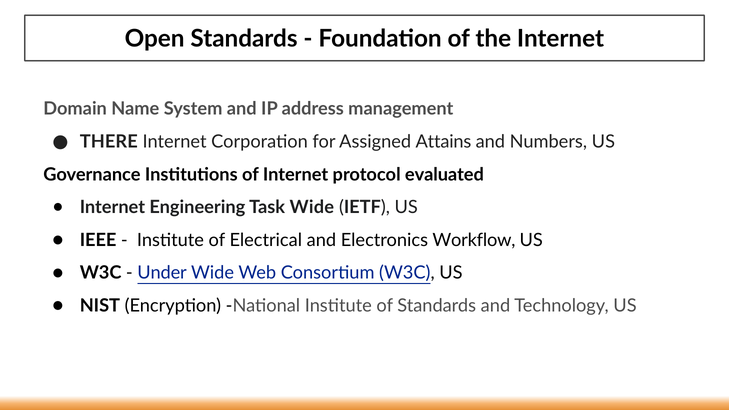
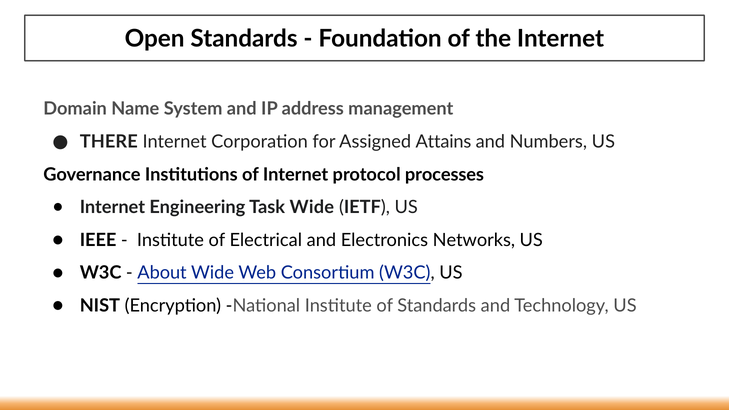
evaluated: evaluated -> processes
Workflow: Workflow -> Networks
Under: Under -> About
